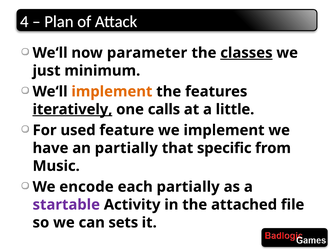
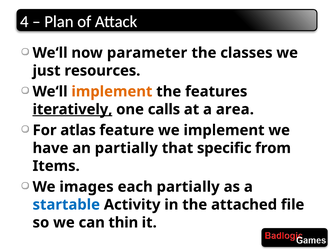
classes underline: present -> none
minimum: minimum -> resources
little: little -> area
used: used -> atlas
Music: Music -> Items
encode: encode -> images
startable colour: purple -> blue
sets: sets -> thin
